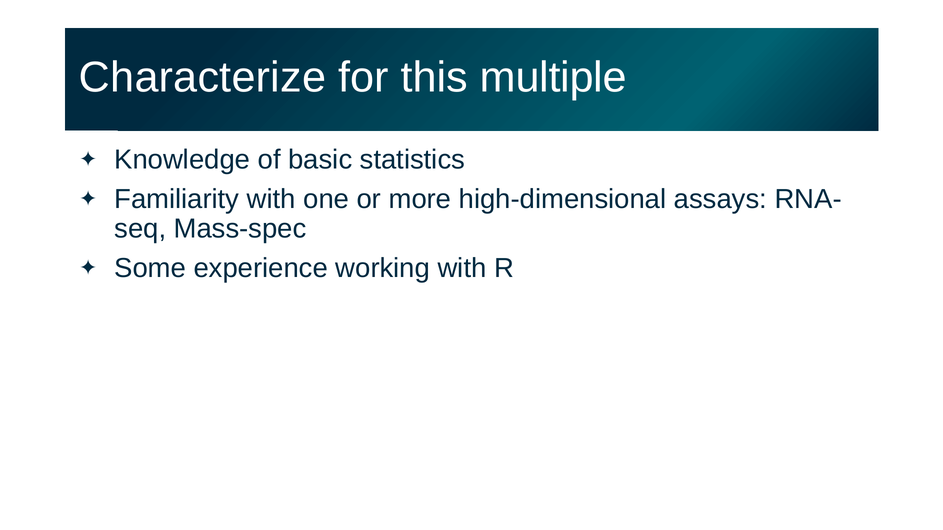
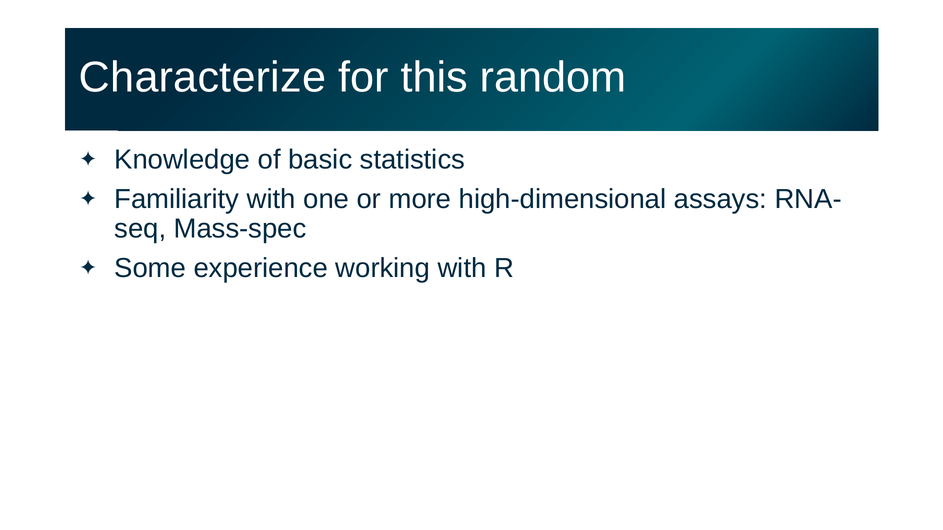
multiple: multiple -> random
